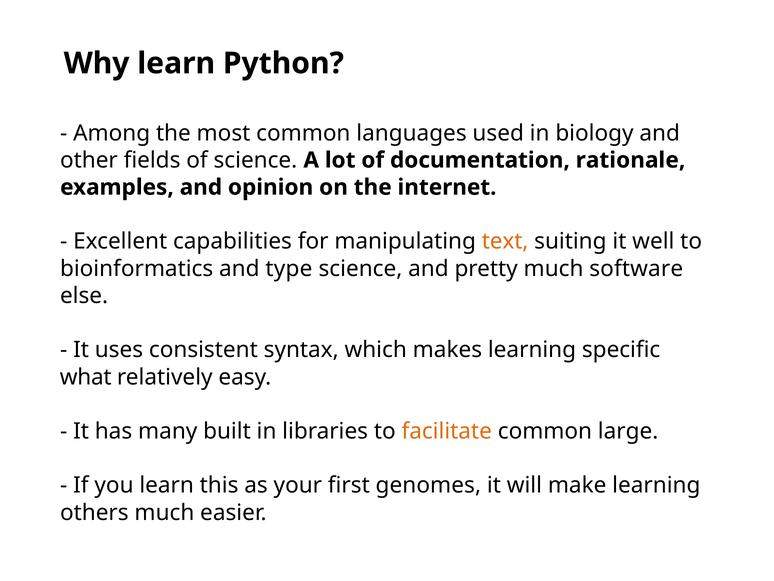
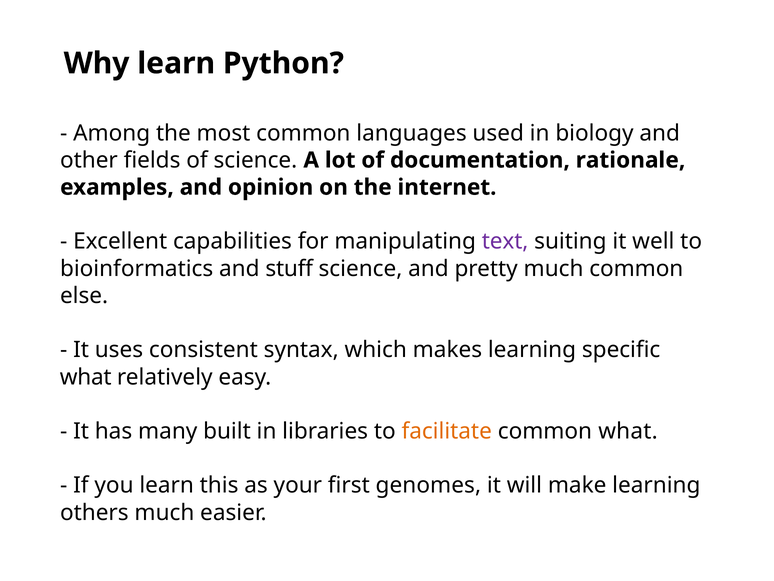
text colour: orange -> purple
type: type -> stuff
much software: software -> common
common large: large -> what
